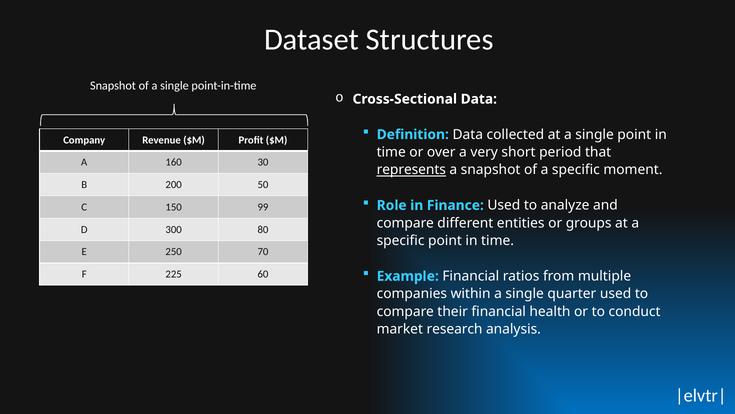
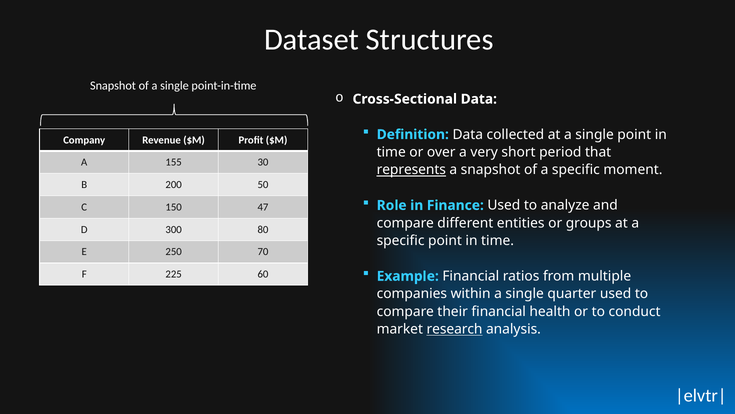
160: 160 -> 155
99: 99 -> 47
research underline: none -> present
